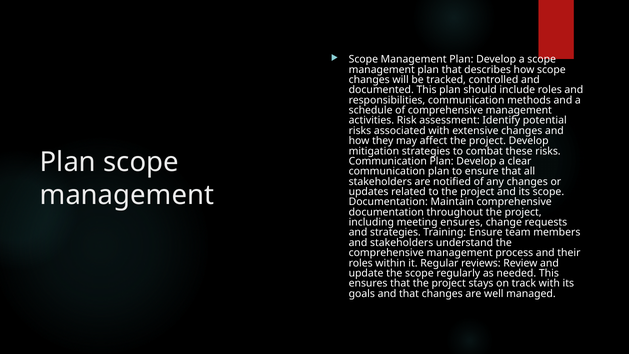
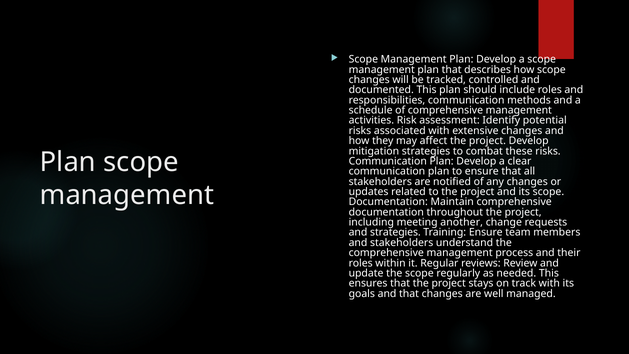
meeting ensures: ensures -> another
